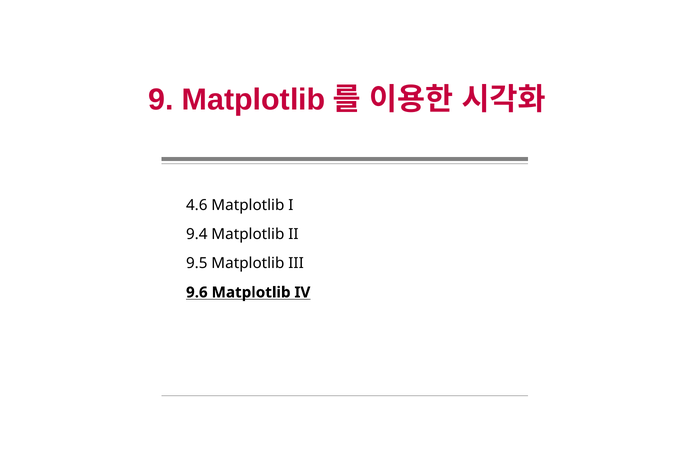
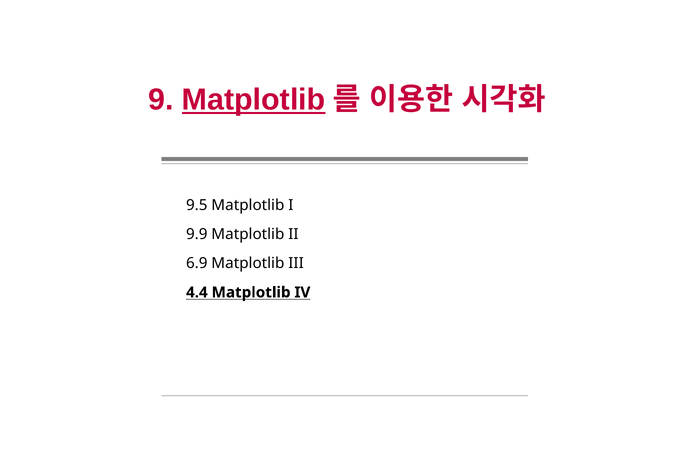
Matplotlib at (254, 100) underline: none -> present
4.6: 4.6 -> 9.5
9.4: 9.4 -> 9.9
9.5: 9.5 -> 6.9
9.6: 9.6 -> 4.4
